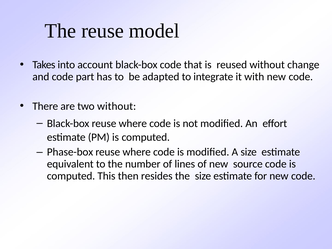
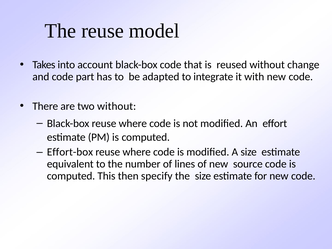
Phase-box: Phase-box -> Effort-box
resides: resides -> specify
